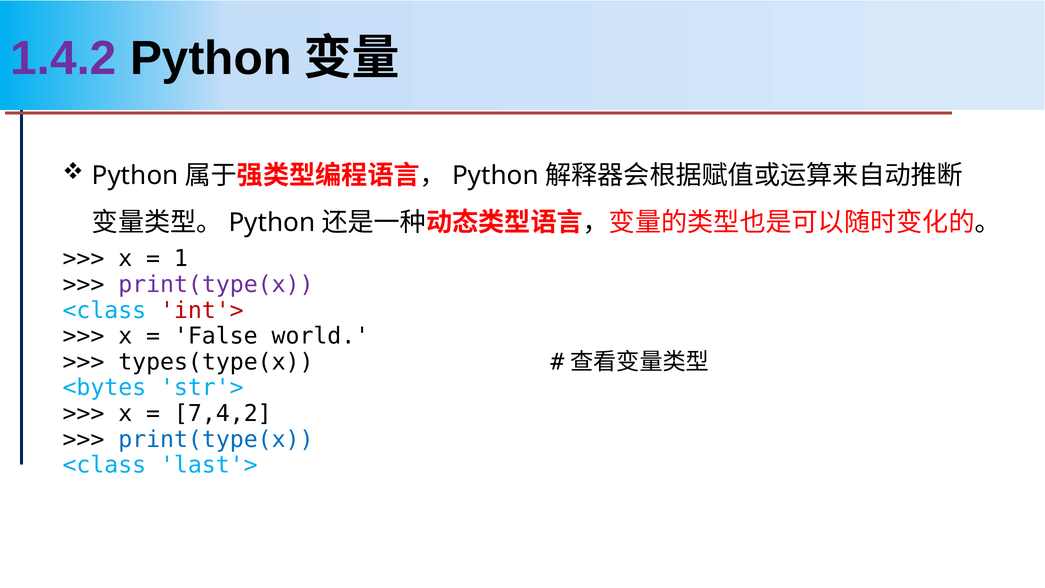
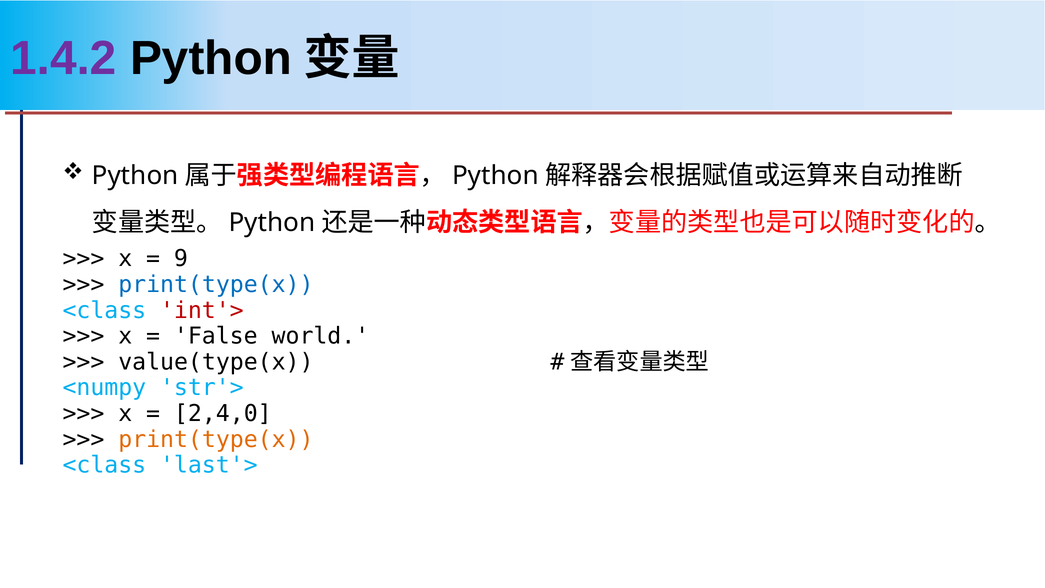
1: 1 -> 9
print(type(x at (216, 285) colour: purple -> blue
types(type(x: types(type(x -> value(type(x
<bytes: <bytes -> <numpy
7,4,2: 7,4,2 -> 2,4,0
print(type(x at (216, 439) colour: blue -> orange
